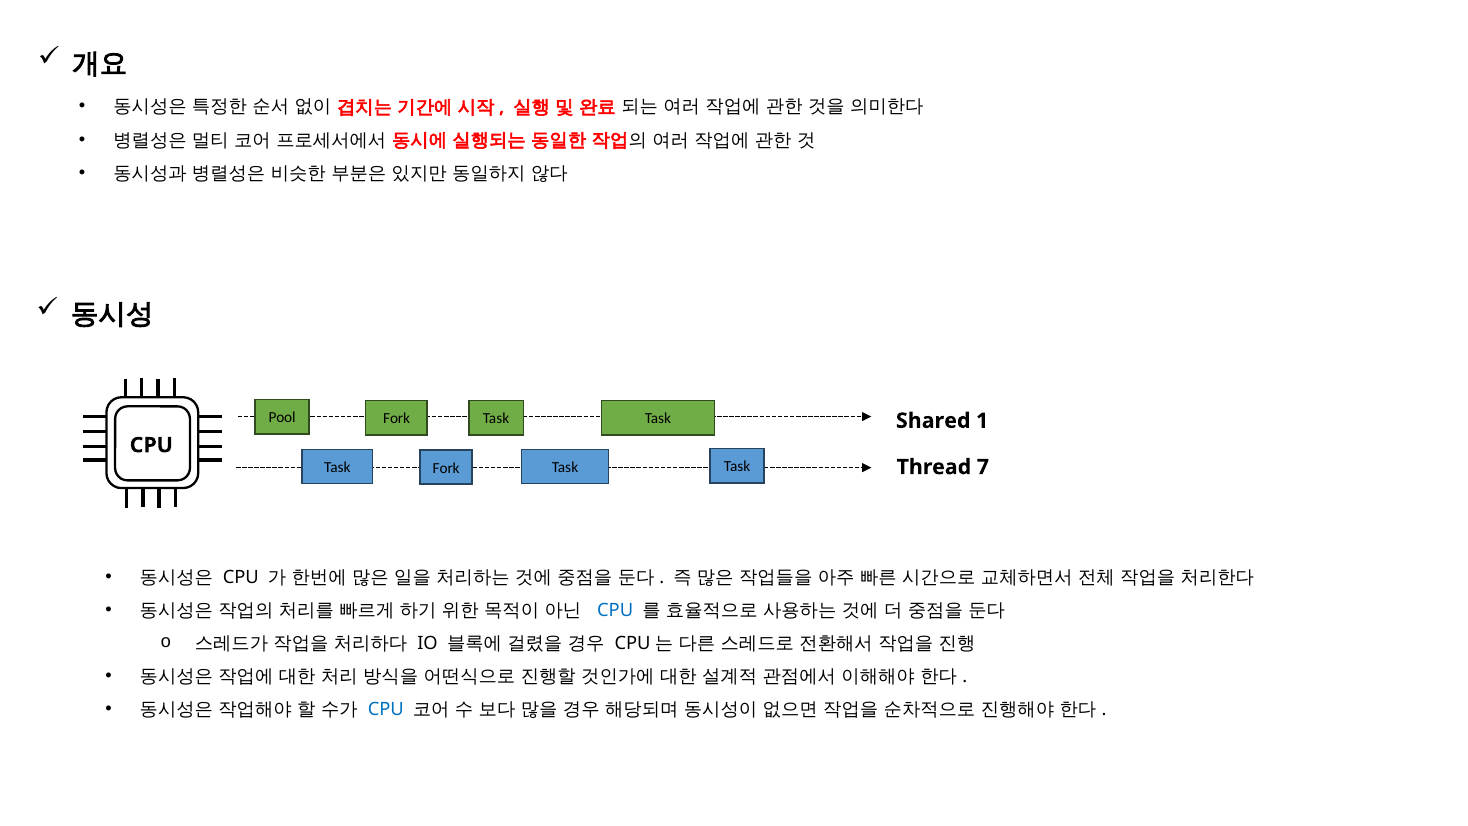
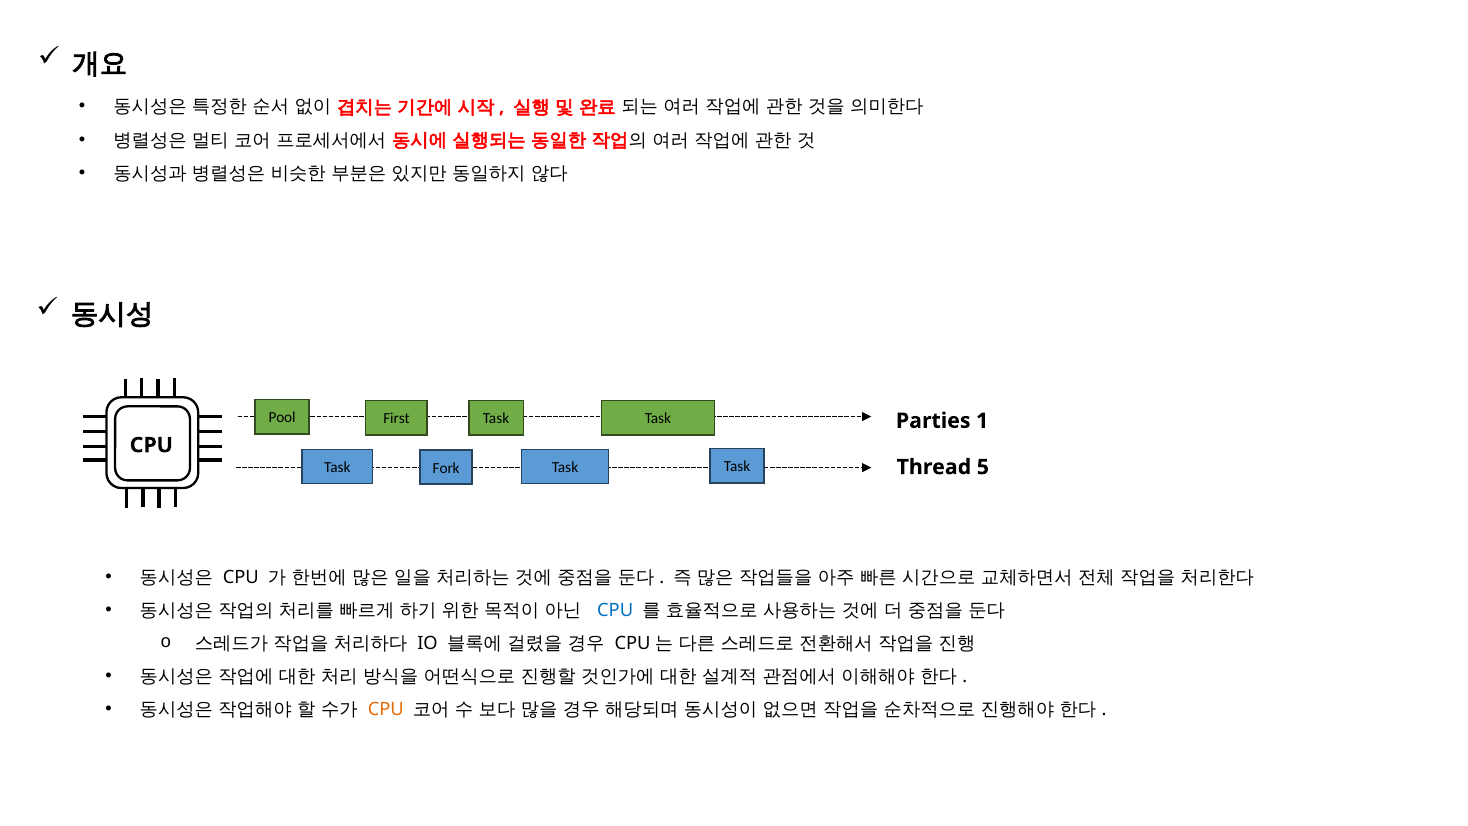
Fork at (397, 419): Fork -> First
Shared: Shared -> Parties
7: 7 -> 5
CPU at (386, 709) colour: blue -> orange
